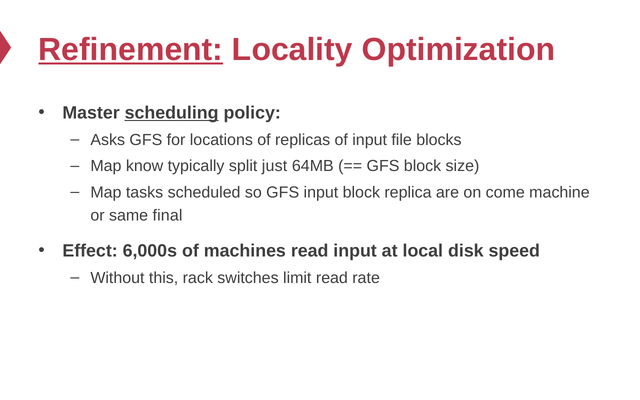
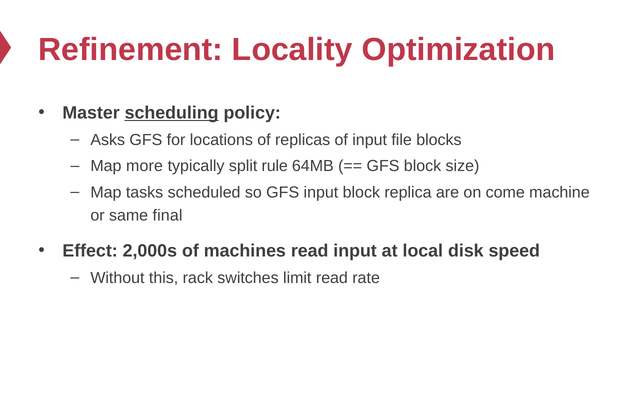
Refinement underline: present -> none
know: know -> more
just: just -> rule
6,000s: 6,000s -> 2,000s
